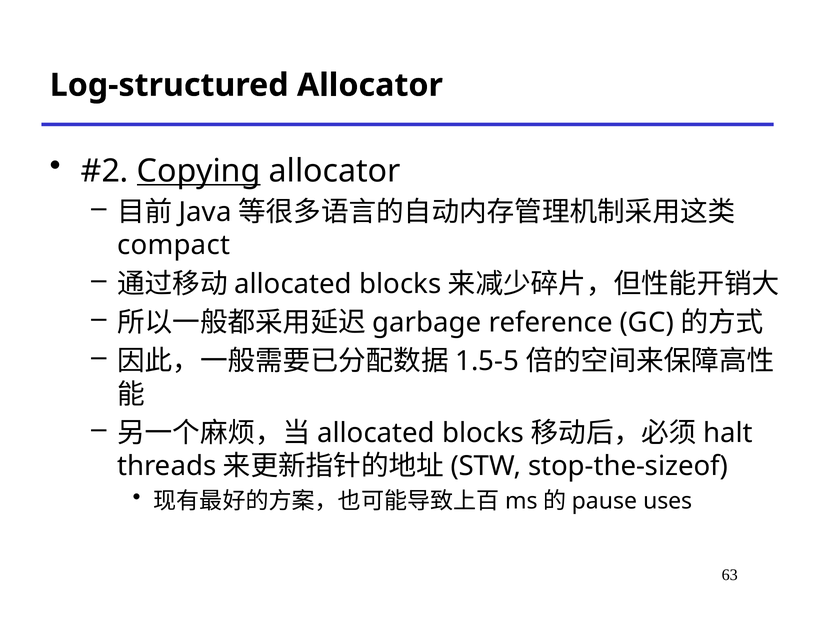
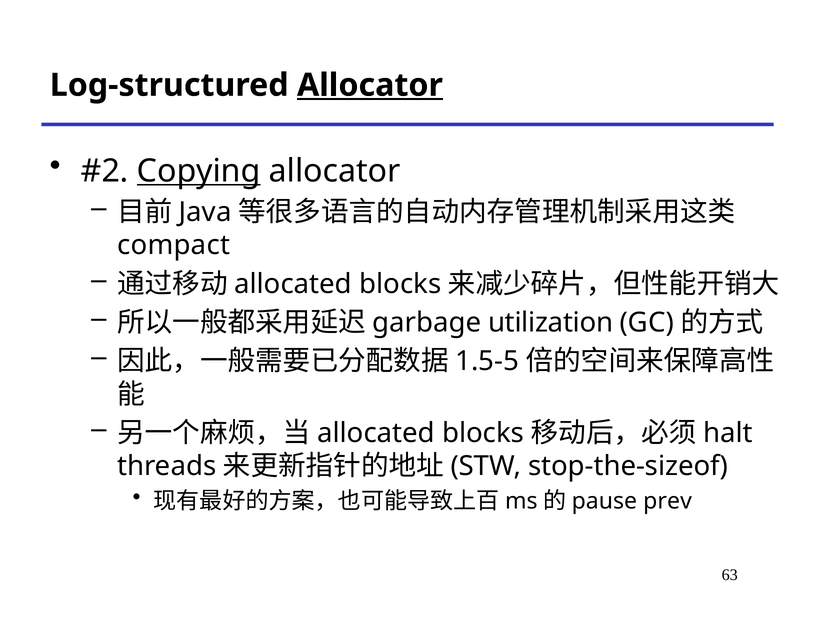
Allocator at (370, 85) underline: none -> present
reference: reference -> utilization
uses: uses -> prev
